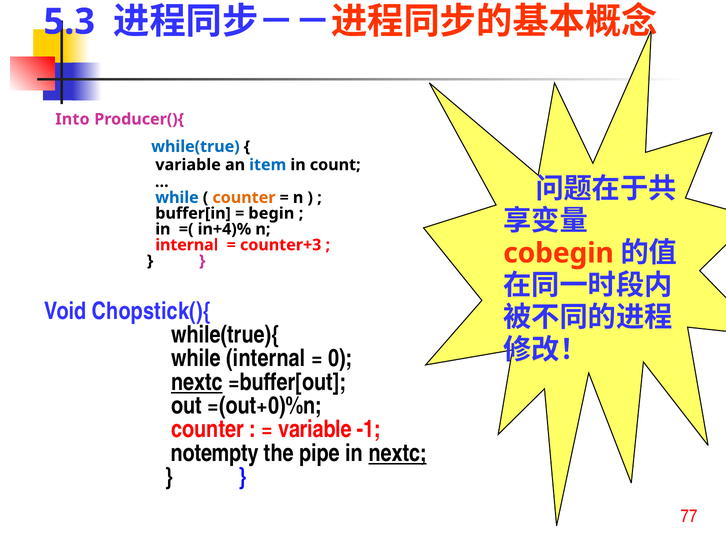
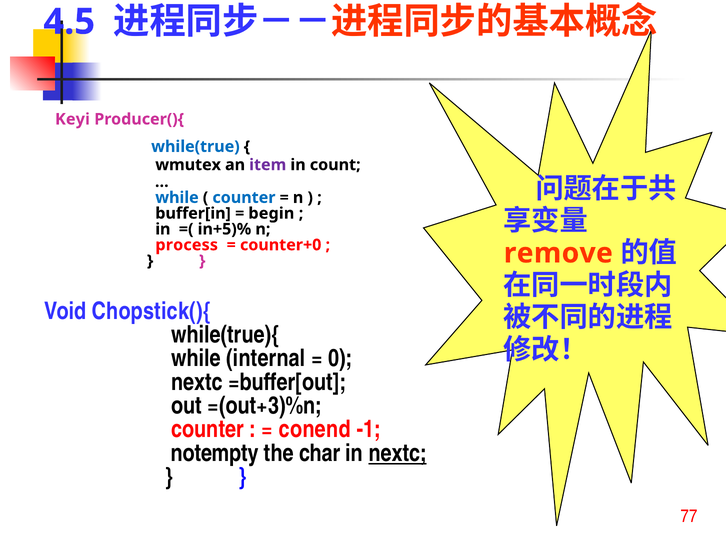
5.3: 5.3 -> 4.5
Into: Into -> Keyi
variable at (188, 165): variable -> wmutex
item colour: blue -> purple
counter at (244, 198) colour: orange -> blue
in+4)%: in+4)% -> in+5)%
internal at (187, 245): internal -> process
counter+3: counter+3 -> counter+0
cobegin: cobegin -> remove
nextc at (197, 382) underline: present -> none
=(out+0)%n: =(out+0)%n -> =(out+3)%n
variable at (315, 430): variable -> conend
pipe: pipe -> char
